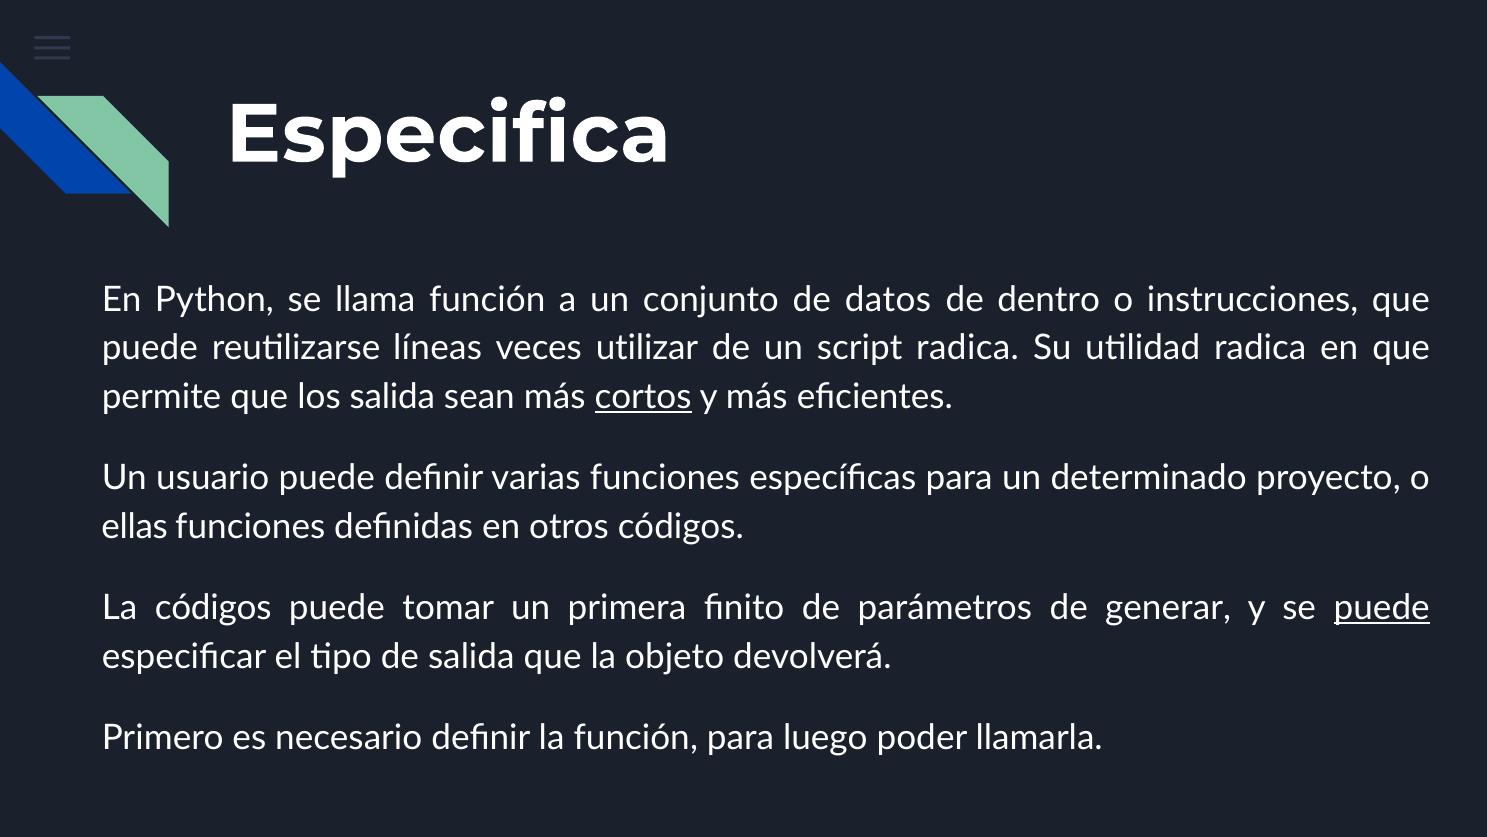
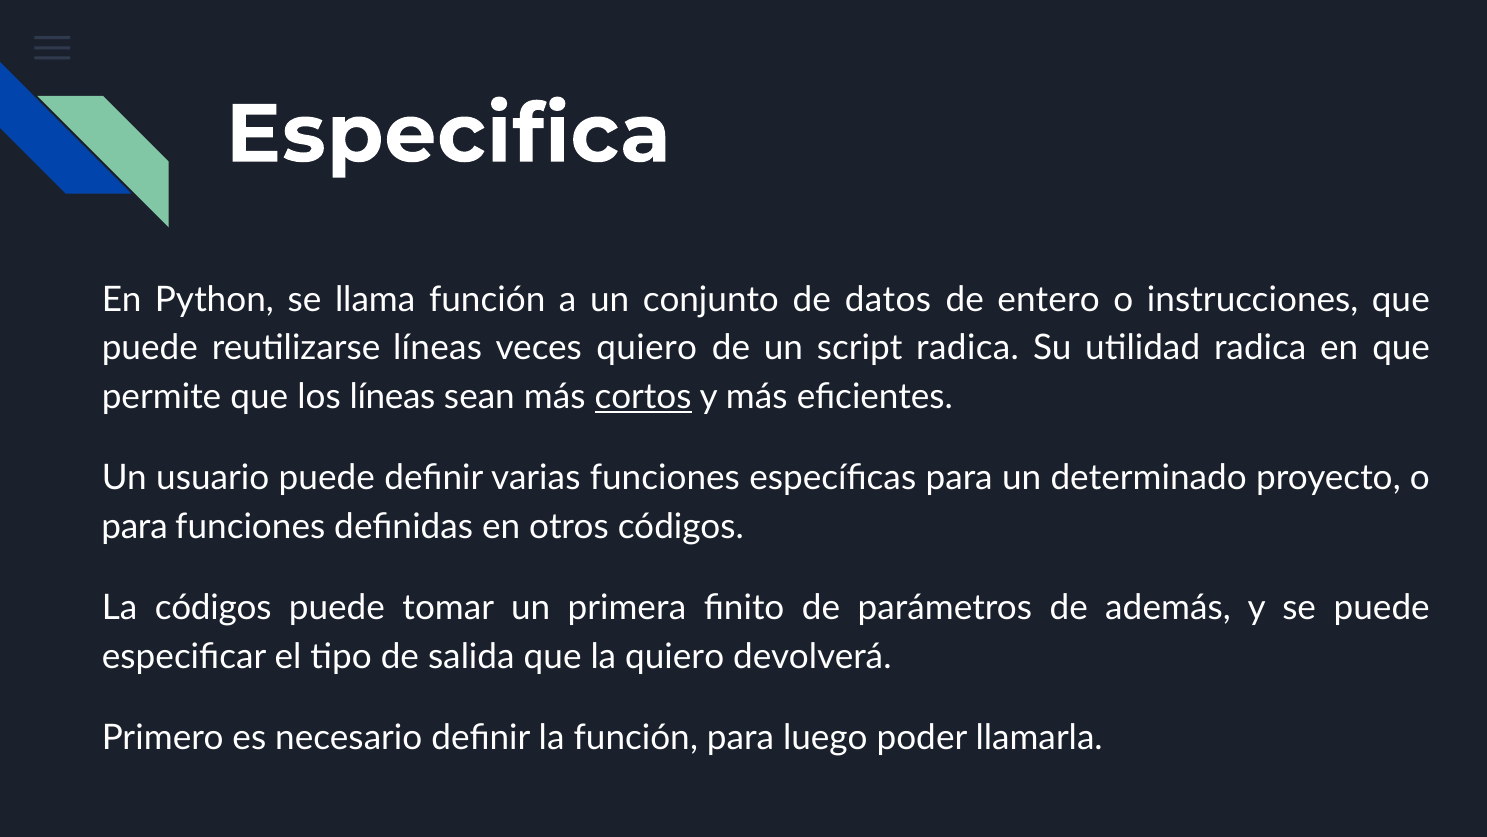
dentro: dentro -> entero
veces utilizar: utilizar -> quiero
los salida: salida -> líneas
ellas at (135, 526): ellas -> para
generar: generar -> además
puede at (1382, 608) underline: present -> none
la objeto: objeto -> quiero
